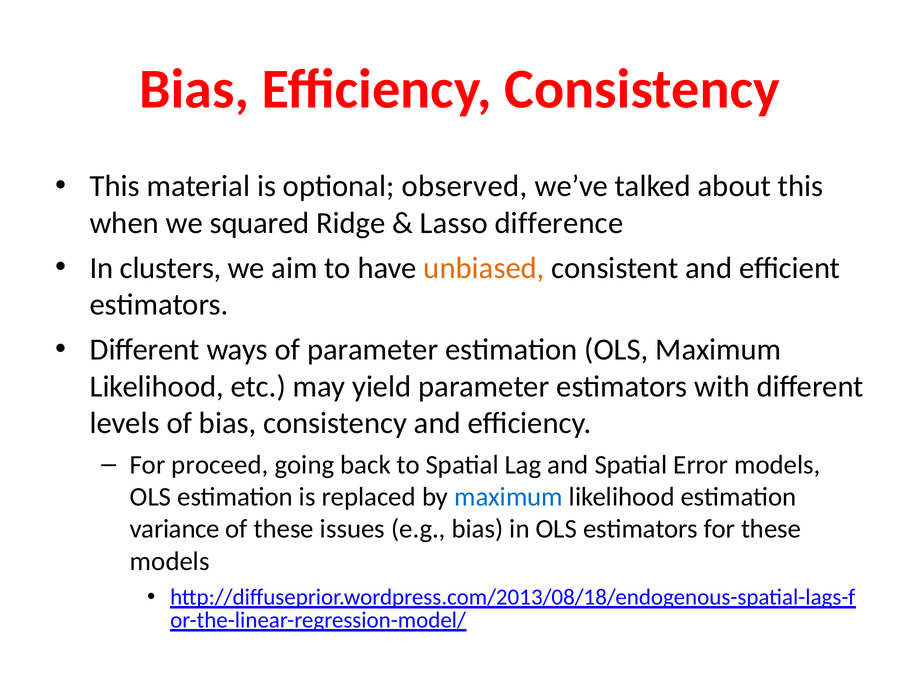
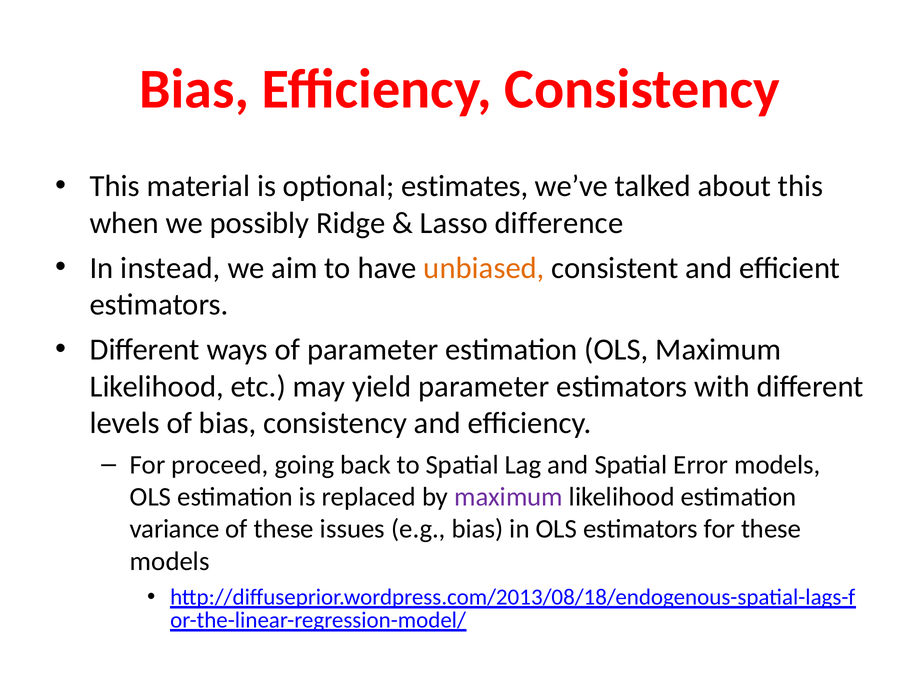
observed: observed -> estimates
squared: squared -> possibly
clusters: clusters -> instead
maximum at (509, 497) colour: blue -> purple
